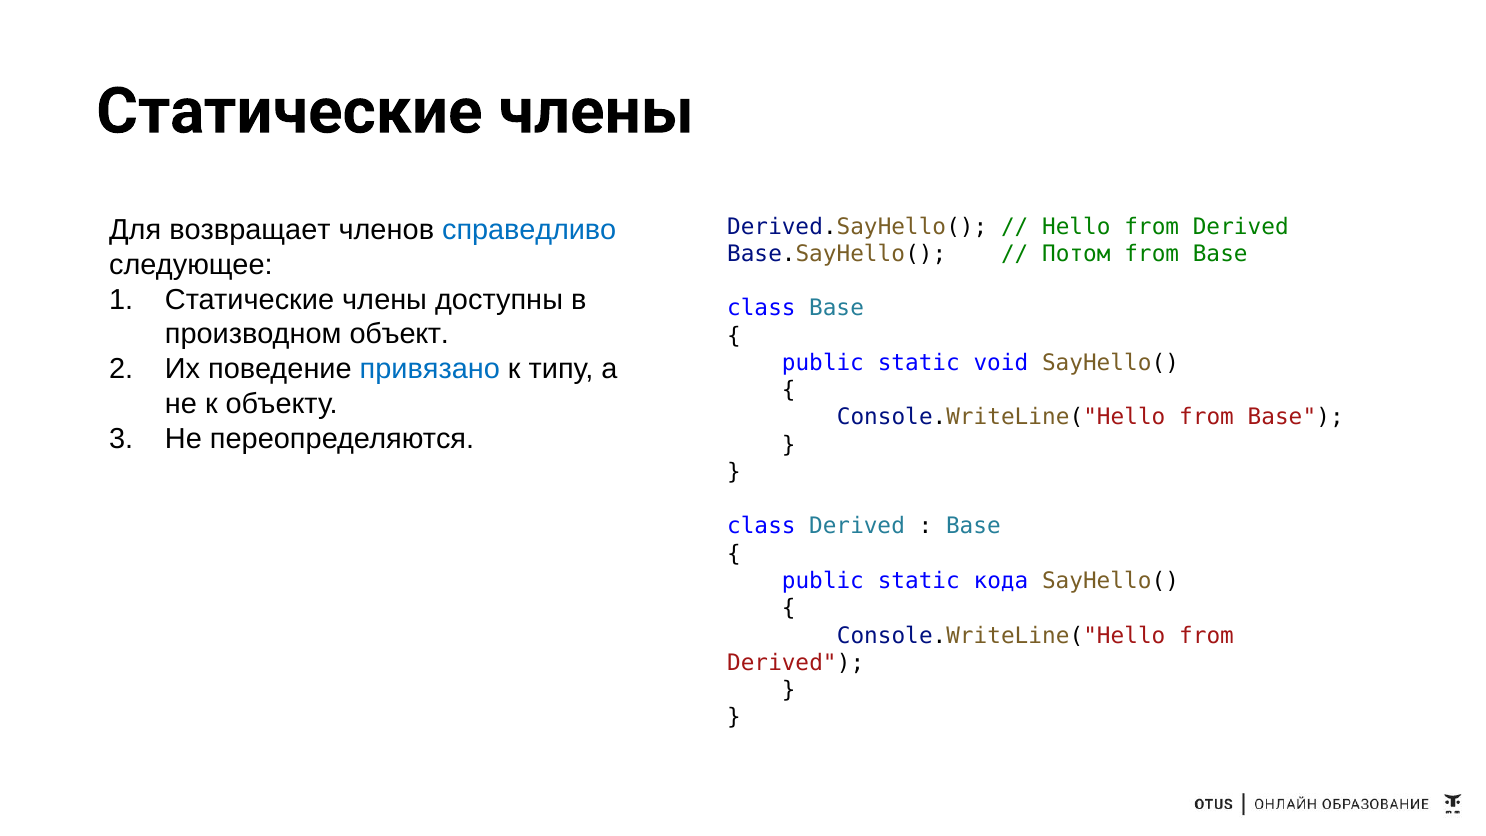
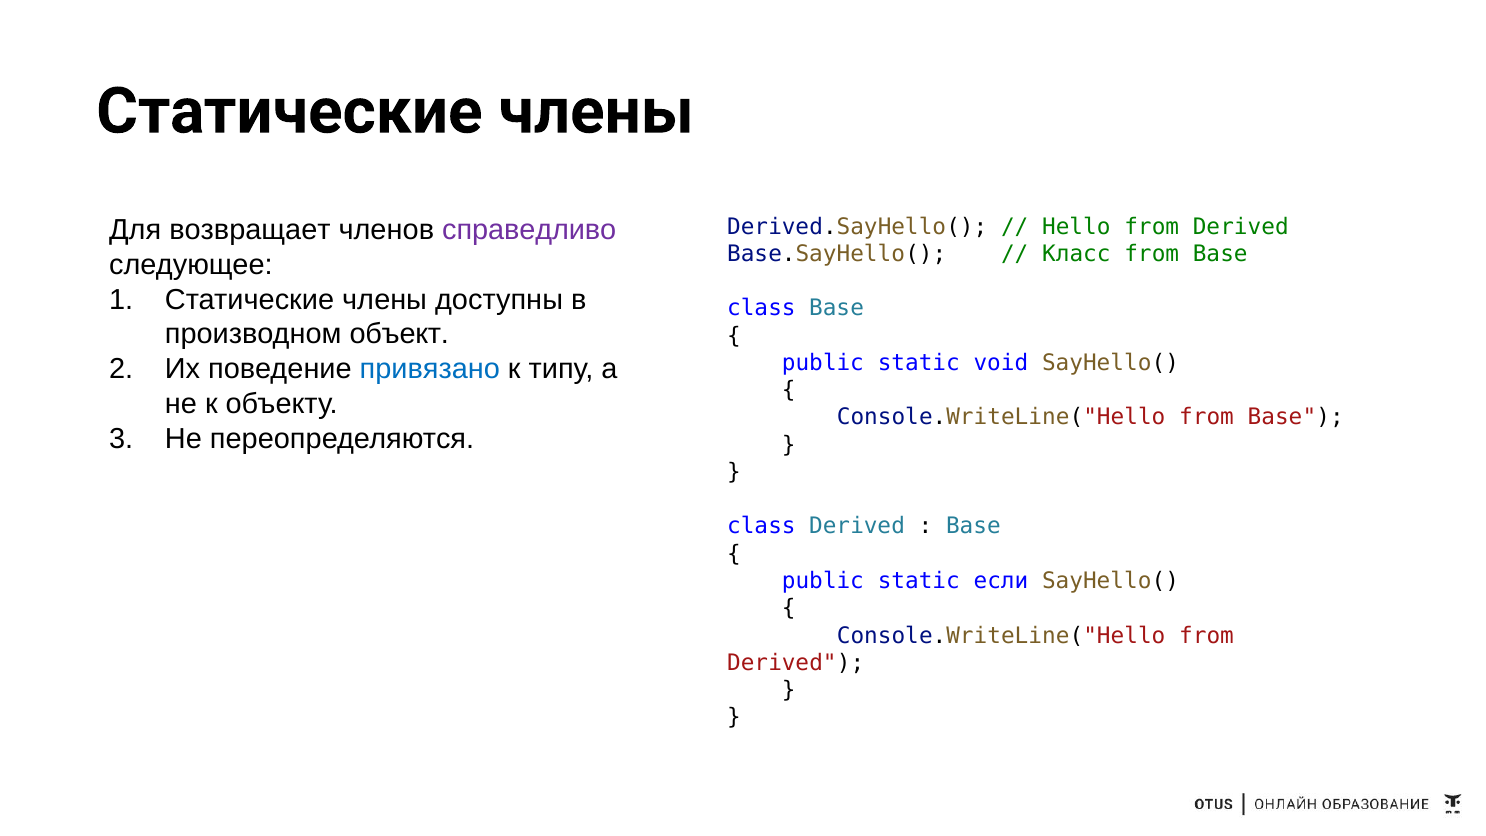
справедливо colour: blue -> purple
Потом: Потом -> Класс
кода: кода -> если
